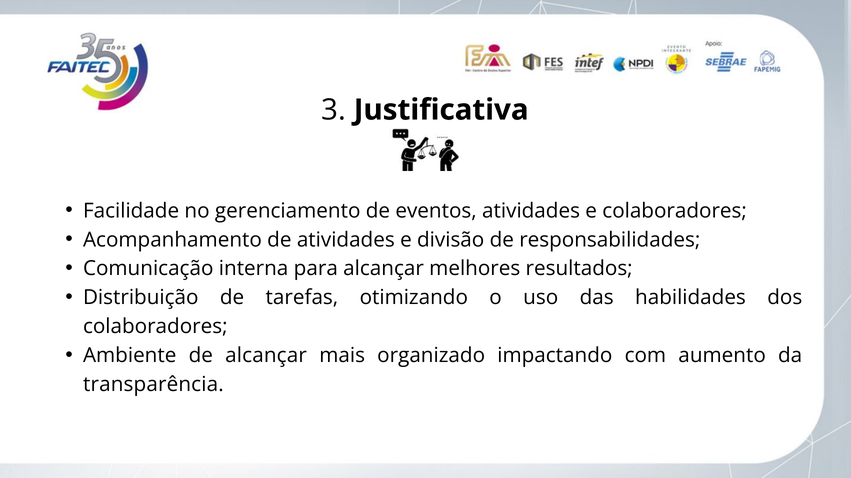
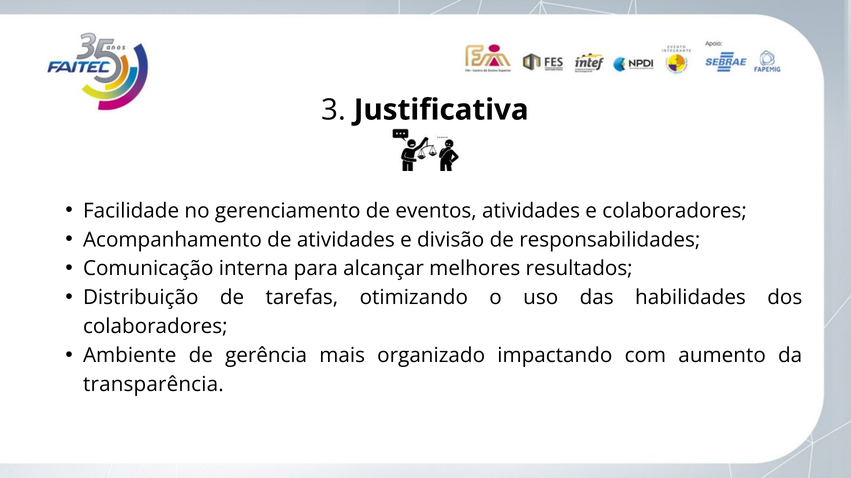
de alcançar: alcançar -> gerência
